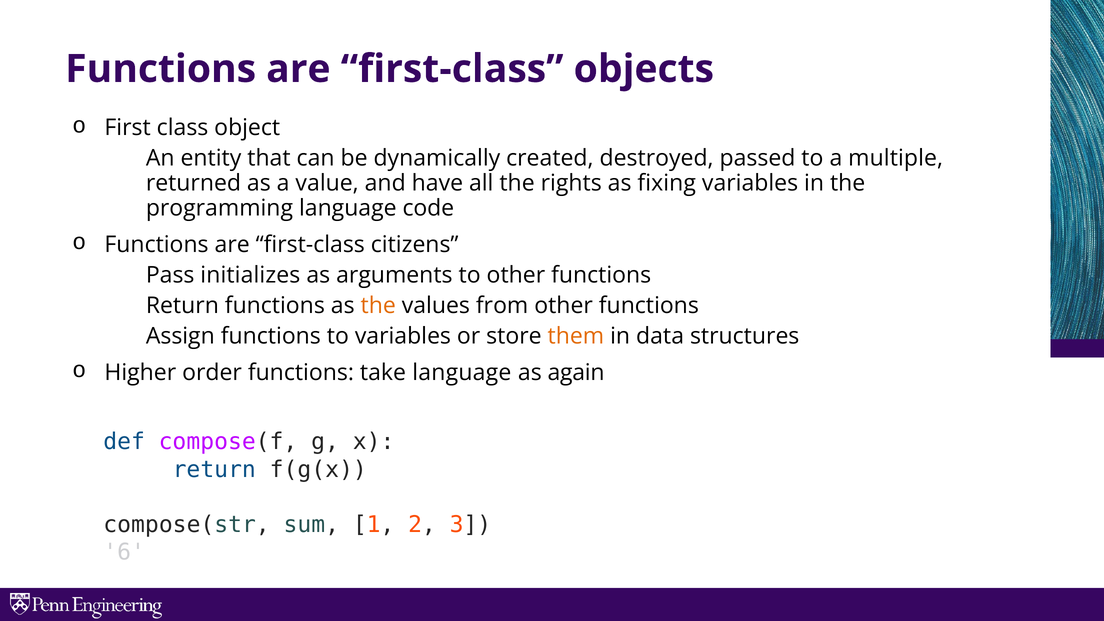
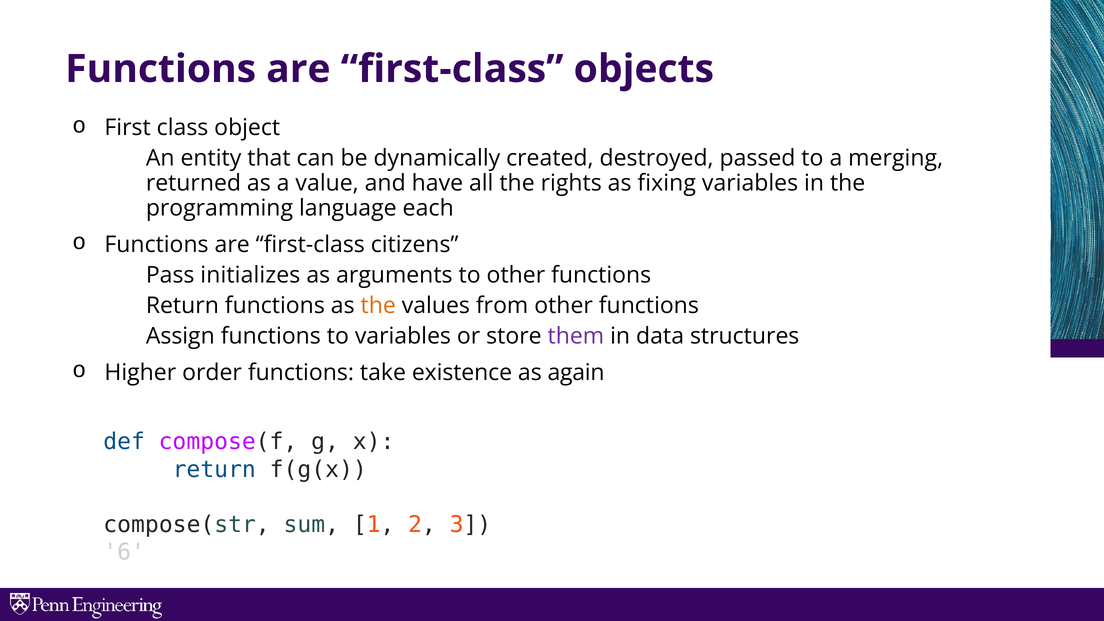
multiple: multiple -> merging
code: code -> each
them colour: orange -> purple
take language: language -> existence
